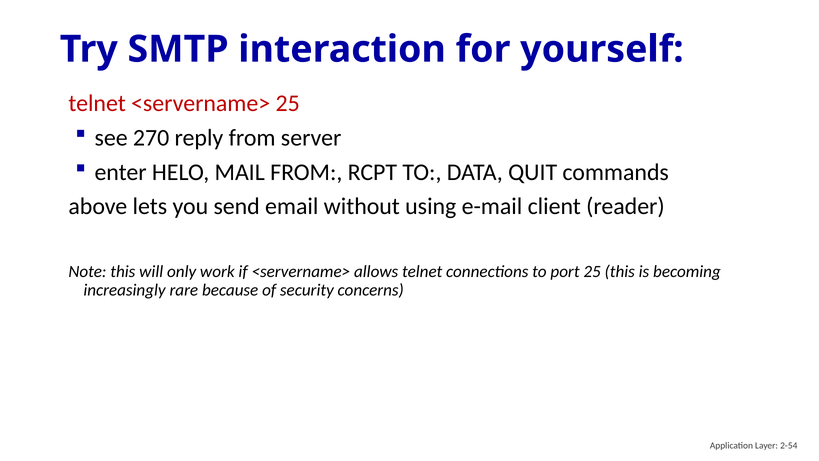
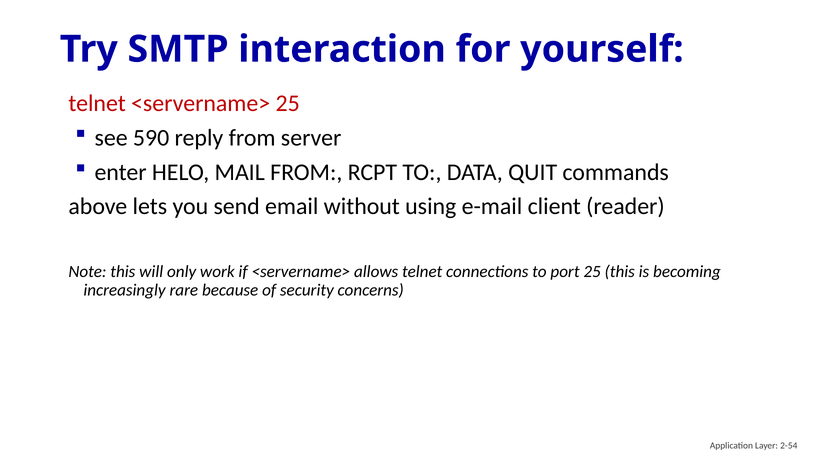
270: 270 -> 590
